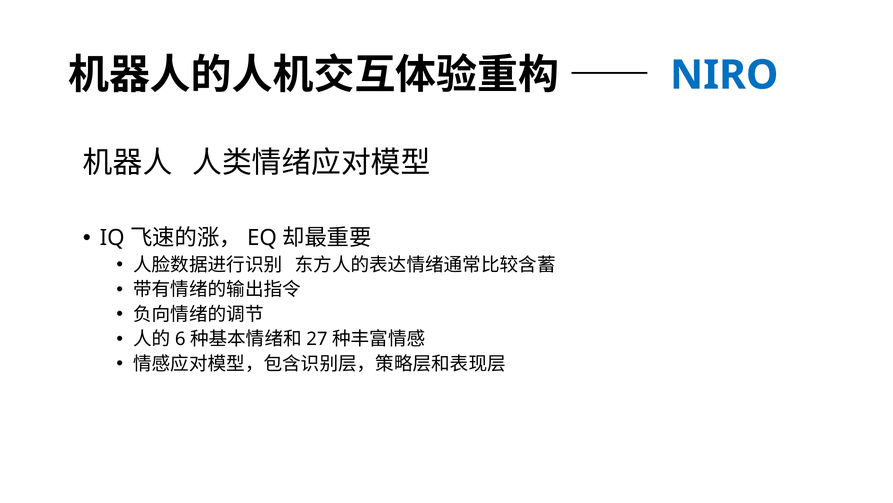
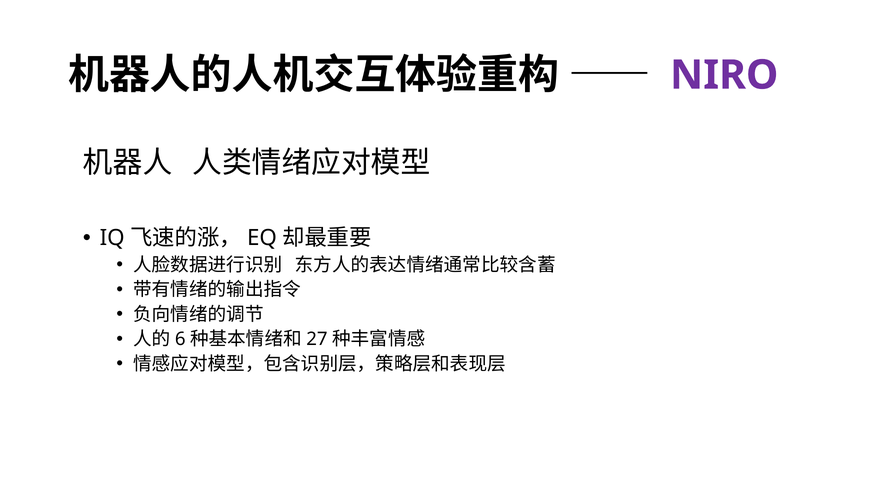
NIRO colour: blue -> purple
